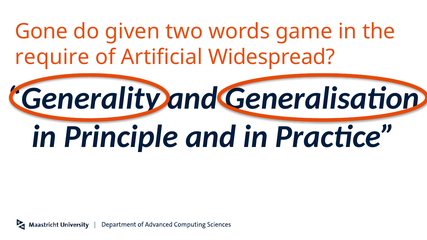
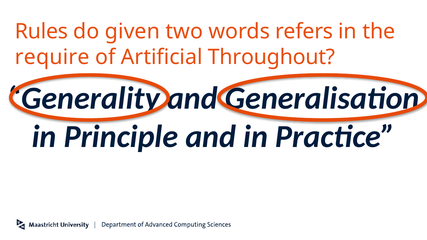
Gone: Gone -> Rules
game: game -> refers
Widespread: Widespread -> Throughout
